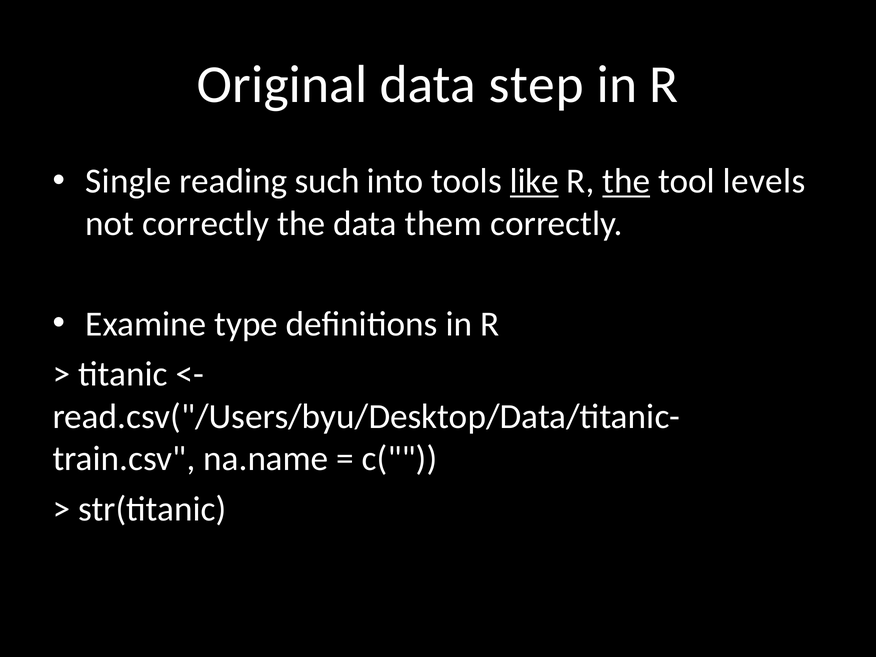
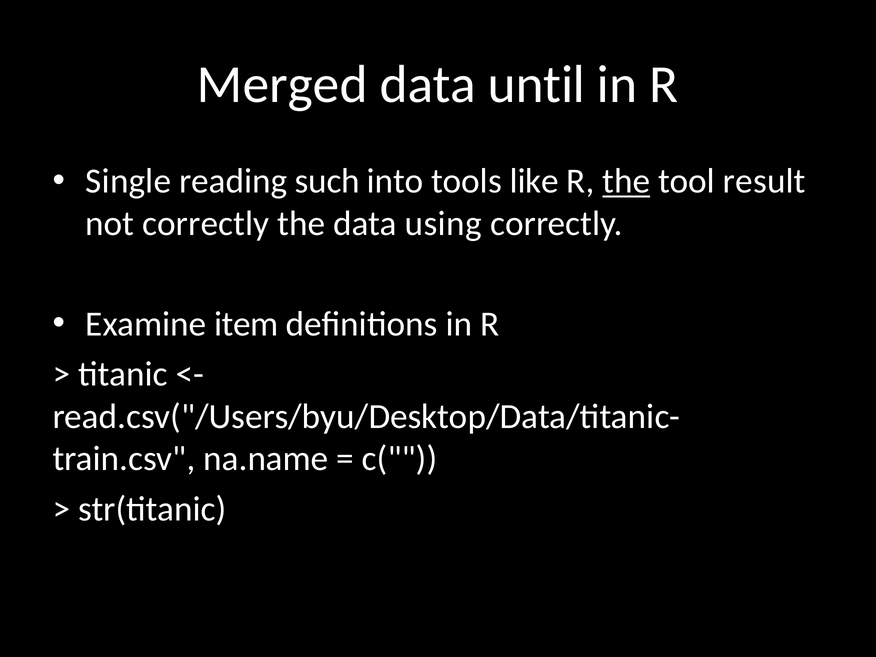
Original: Original -> Merged
step: step -> until
like underline: present -> none
levels: levels -> result
them: them -> using
type: type -> item
